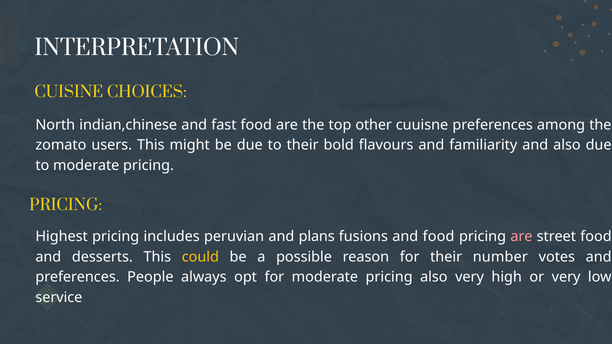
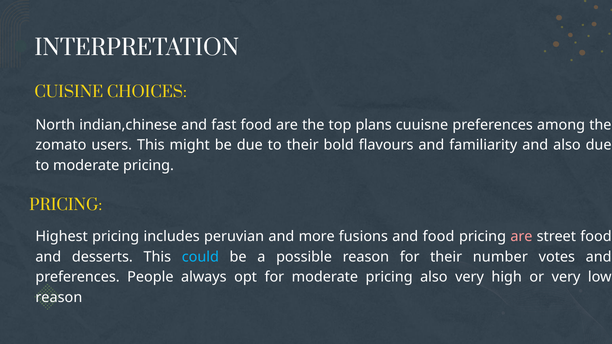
other: other -> plans
plans: plans -> more
could colour: yellow -> light blue
service at (59, 298): service -> reason
